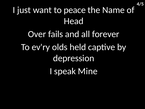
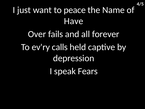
Head: Head -> Have
olds: olds -> calls
Mine: Mine -> Fears
